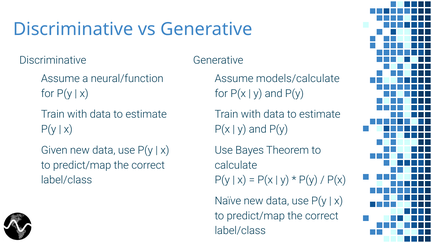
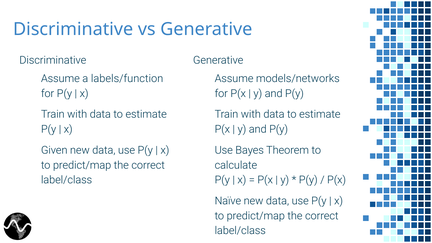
neural/function: neural/function -> labels/function
models/calculate: models/calculate -> models/networks
